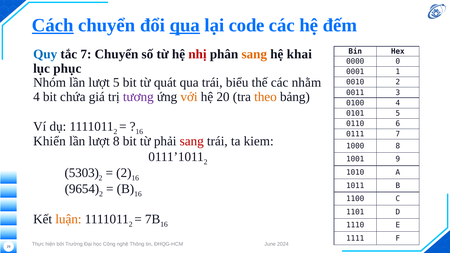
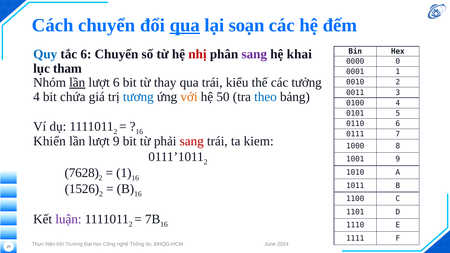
Cách underline: present -> none
code: code -> soạn
tắc 7: 7 -> 6
sang at (254, 54) colour: orange -> purple
phục: phục -> tham
lần at (77, 83) underline: none -> present
lượt 5: 5 -> 6
quát: quát -> thay
biểu: biểu -> kiểu
nhằm: nhằm -> tưởng
tương colour: purple -> blue
20: 20 -> 50
theo colour: orange -> blue
lượt 8: 8 -> 9
5303: 5303 -> 7628
2 at (124, 173): 2 -> 1
9654: 9654 -> 1526
luận colour: orange -> purple
